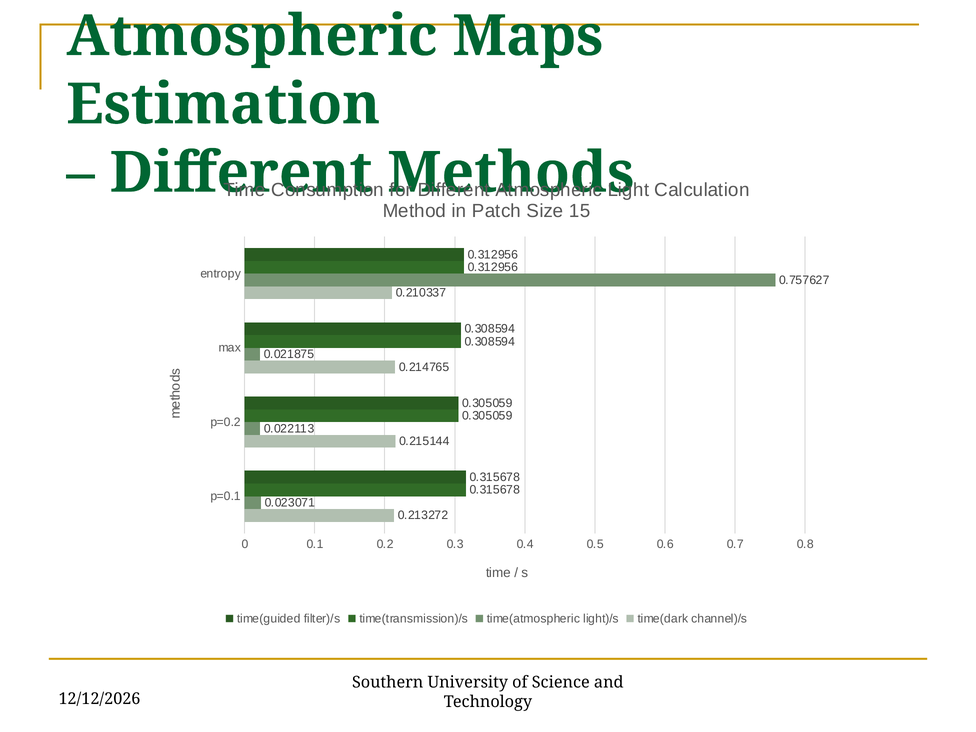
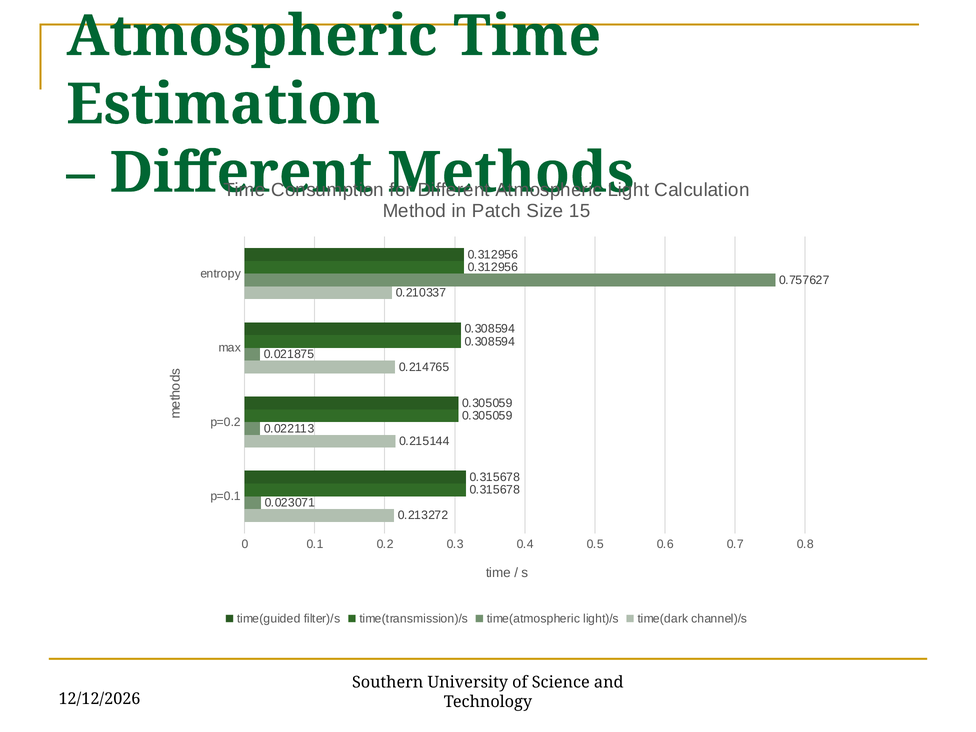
Atmospheric Maps: Maps -> Time
